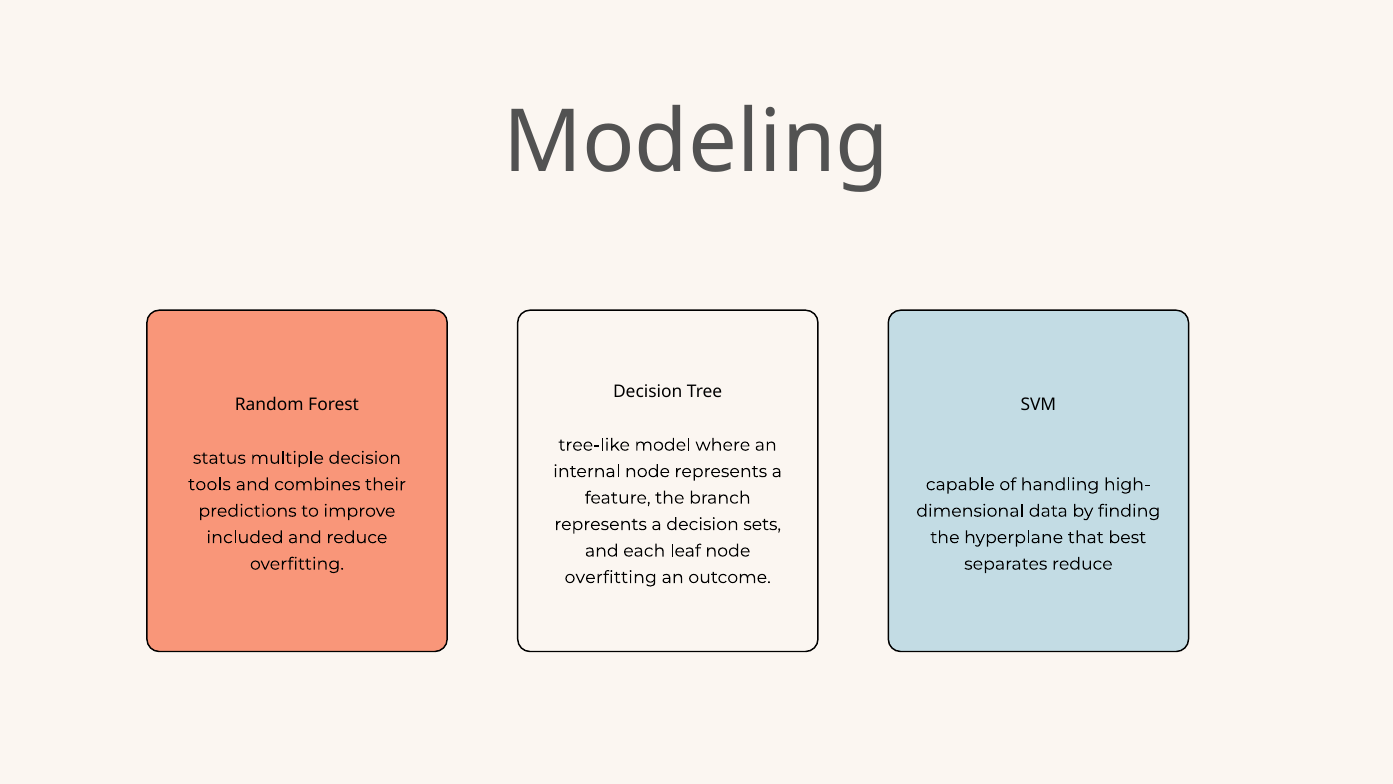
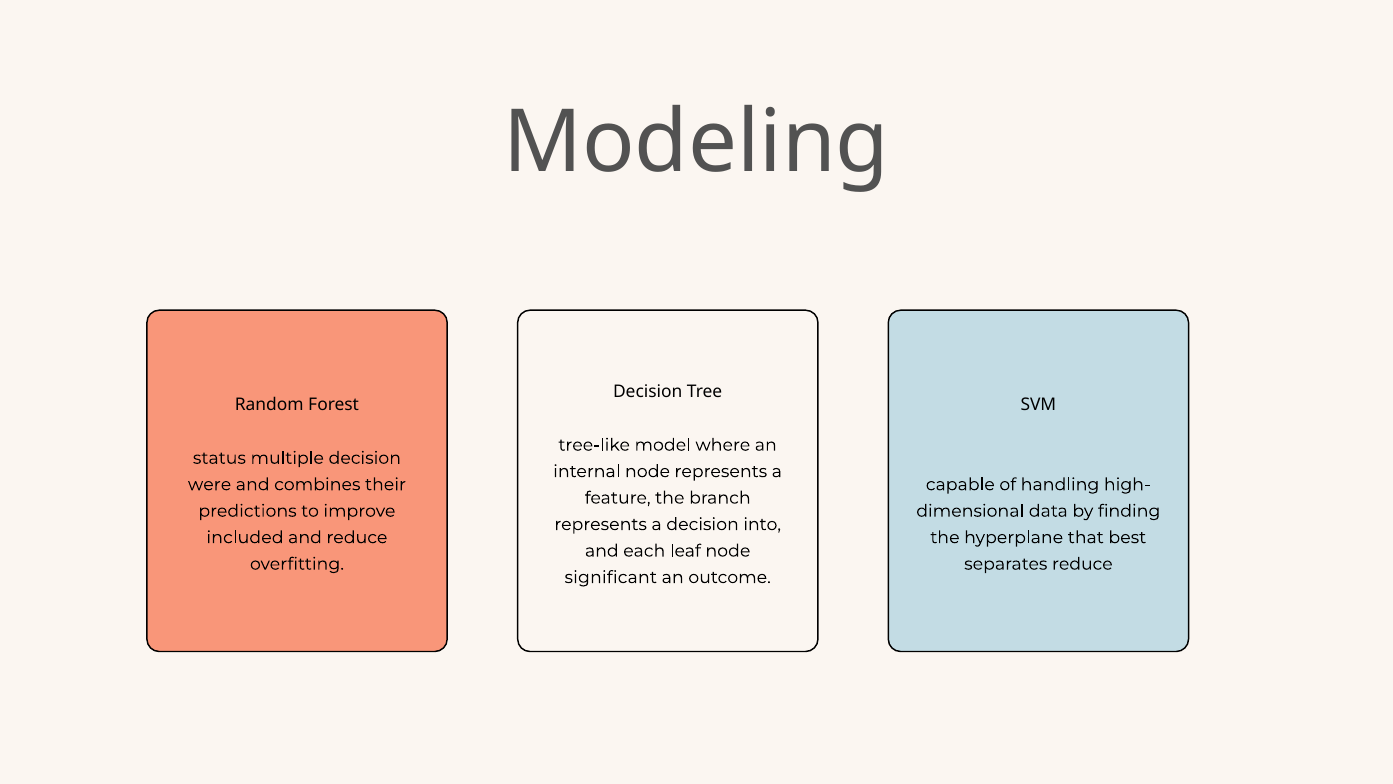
tools: tools -> were
sets: sets -> into
overfitting at (611, 577): overfitting -> significant
